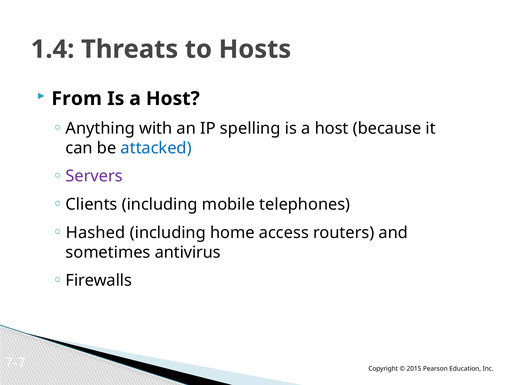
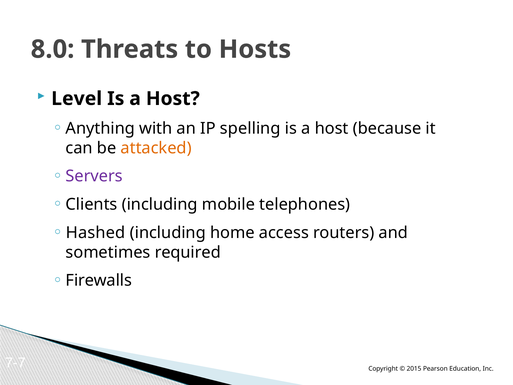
1.4: 1.4 -> 8.0
From: From -> Level
attacked colour: blue -> orange
antivirus: antivirus -> required
